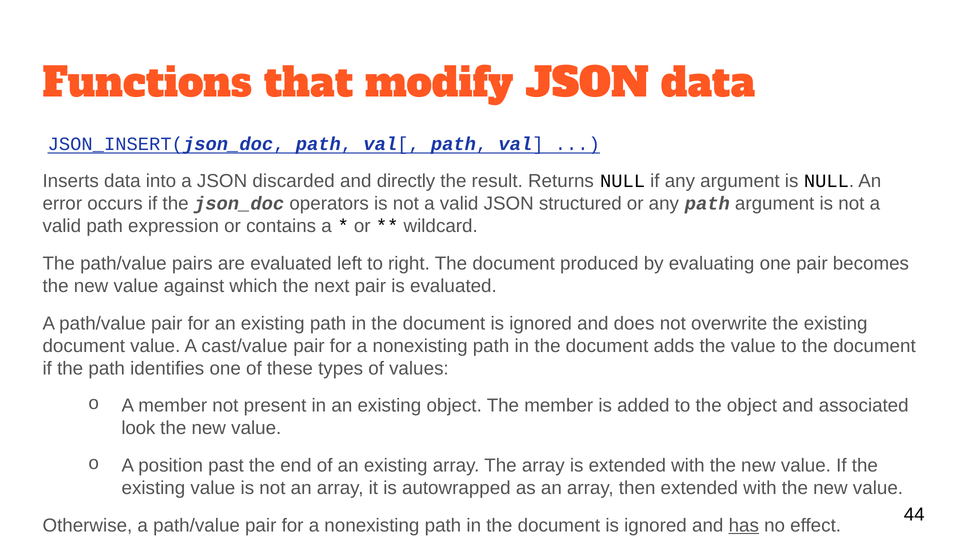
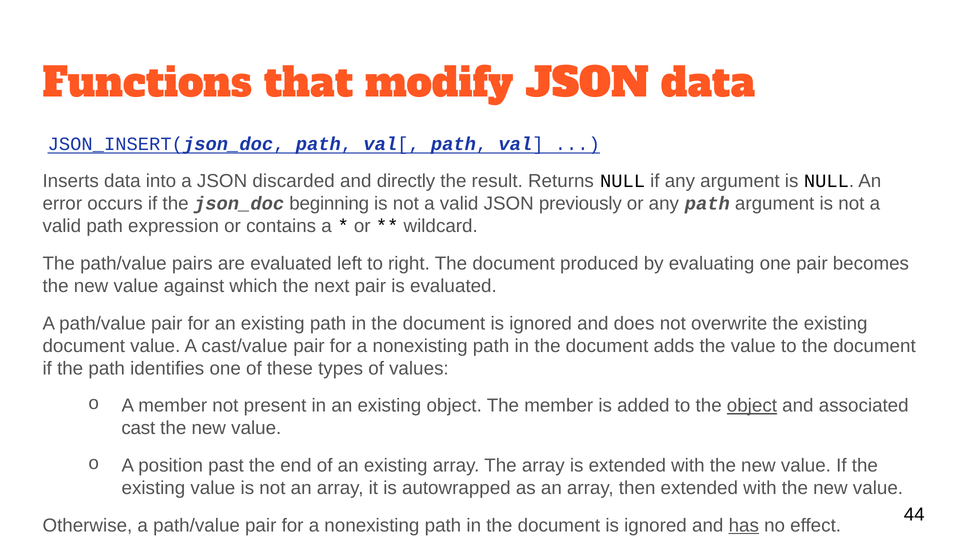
operators: operators -> beginning
structured: structured -> previously
object at (752, 406) underline: none -> present
look: look -> cast
